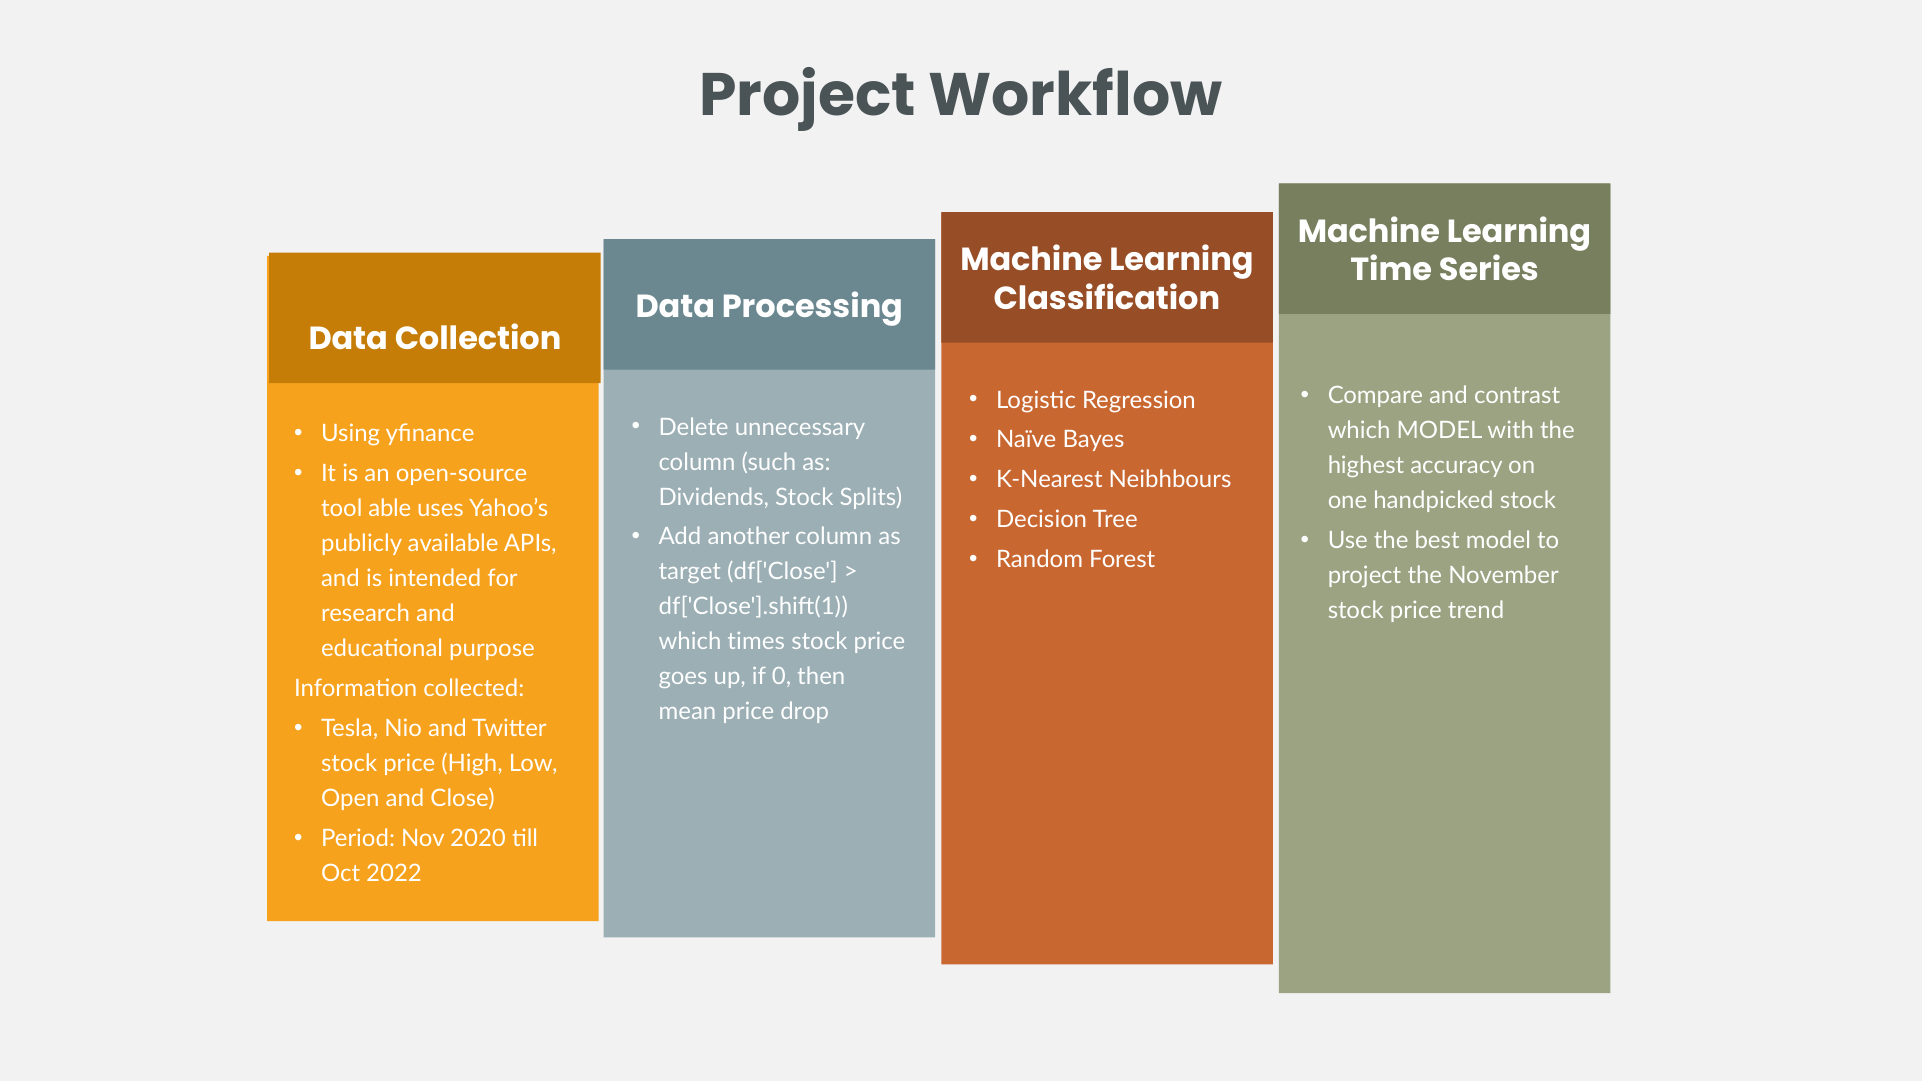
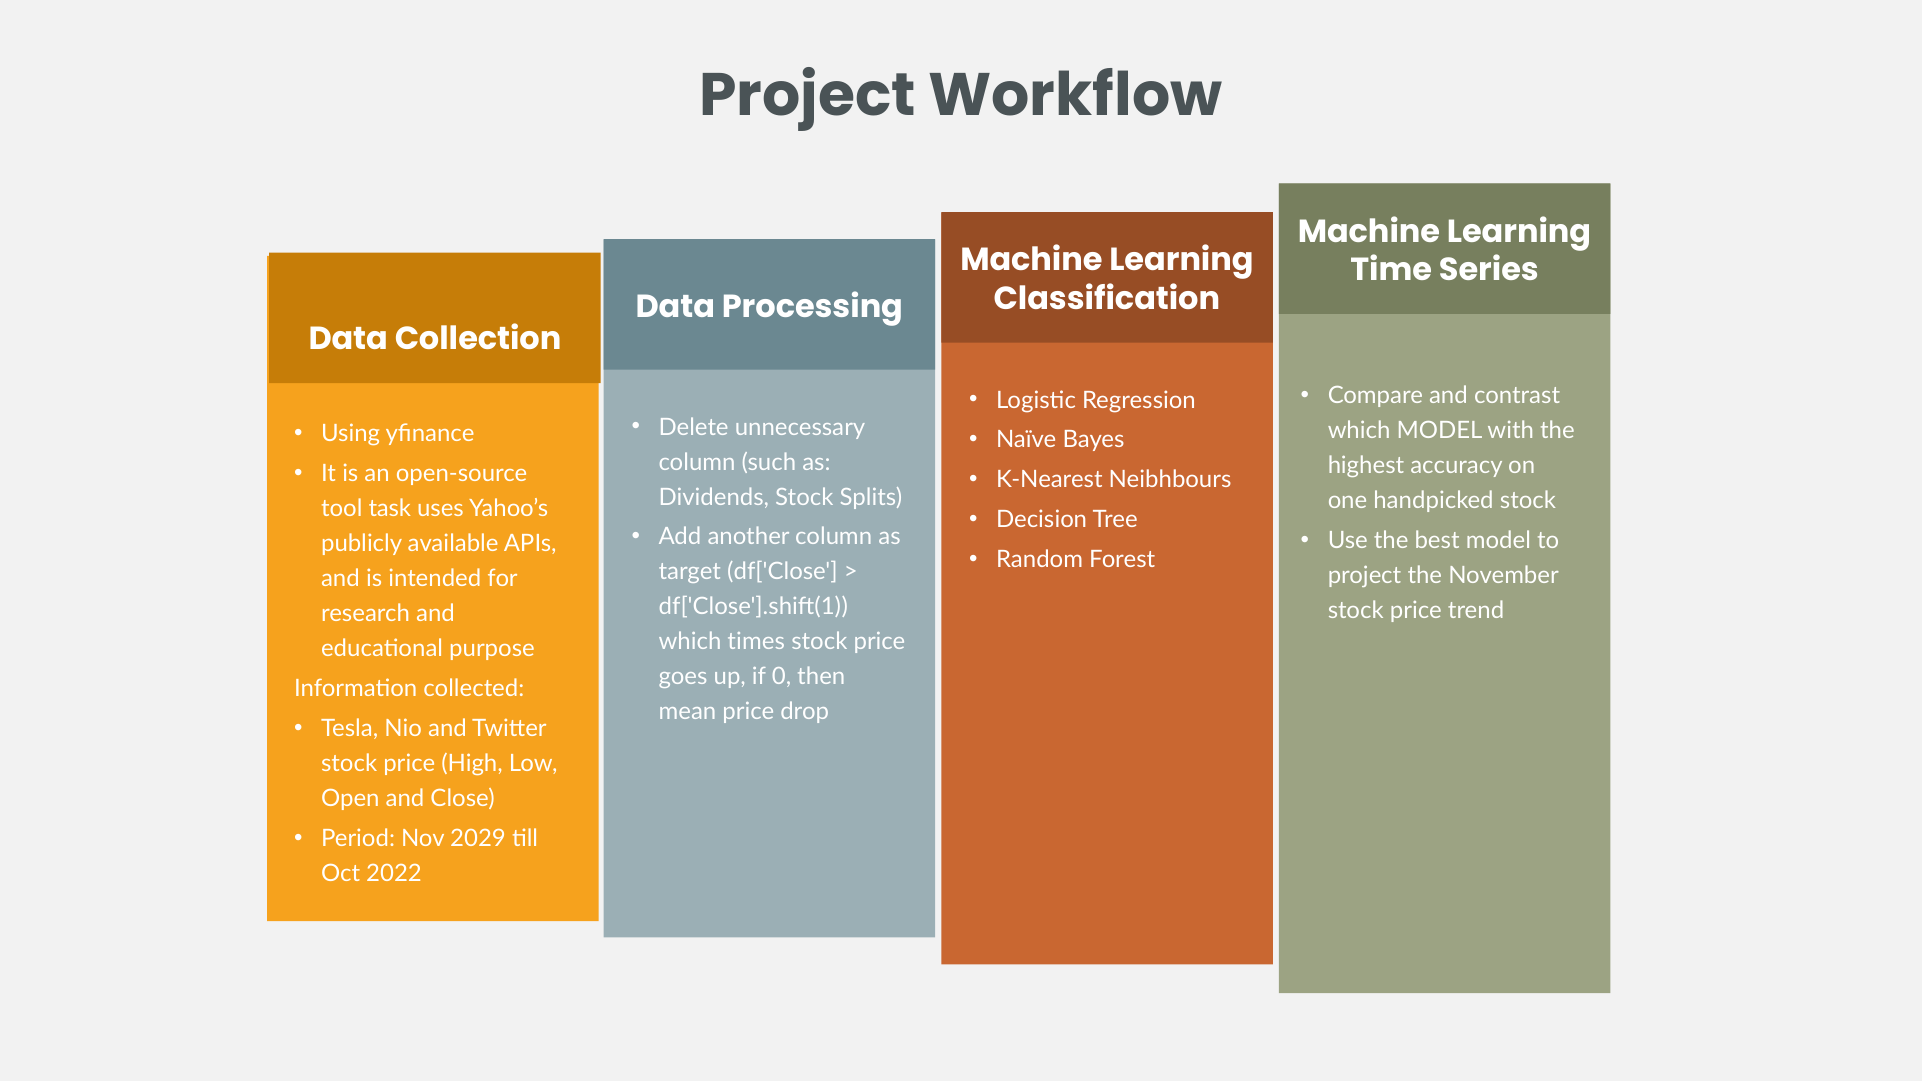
able: able -> task
2020: 2020 -> 2029
